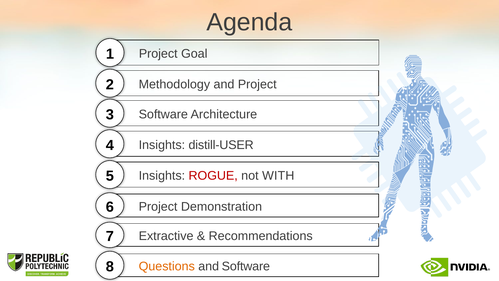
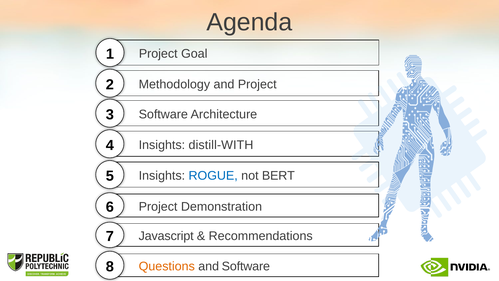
distill-USER: distill-USER -> distill-WITH
ROGUE colour: red -> blue
WITH: WITH -> BERT
Extractive: Extractive -> Javascript
